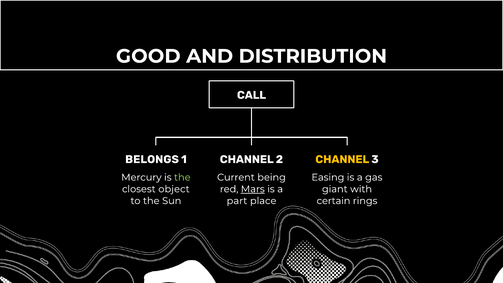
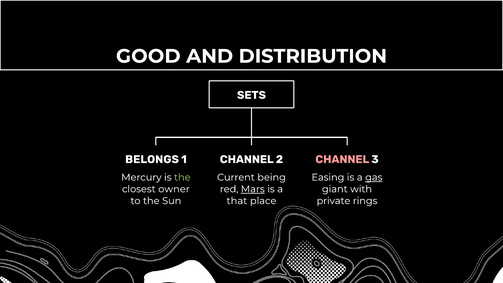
CALL: CALL -> SETS
CHANNEL at (342, 159) colour: yellow -> pink
gas underline: none -> present
object: object -> owner
part: part -> that
certain: certain -> private
